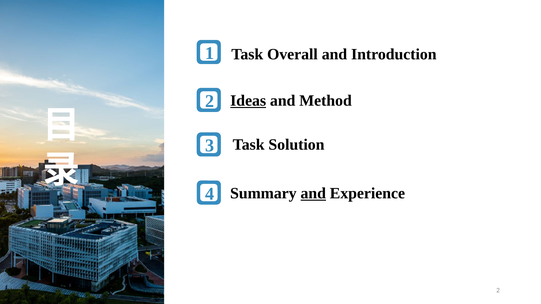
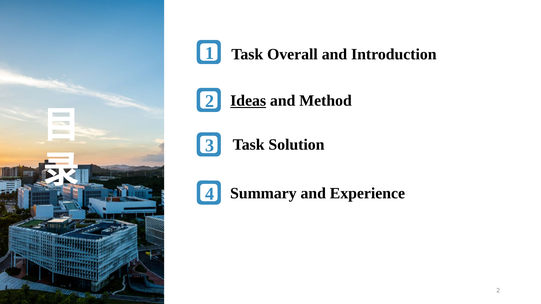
and at (313, 193) underline: present -> none
